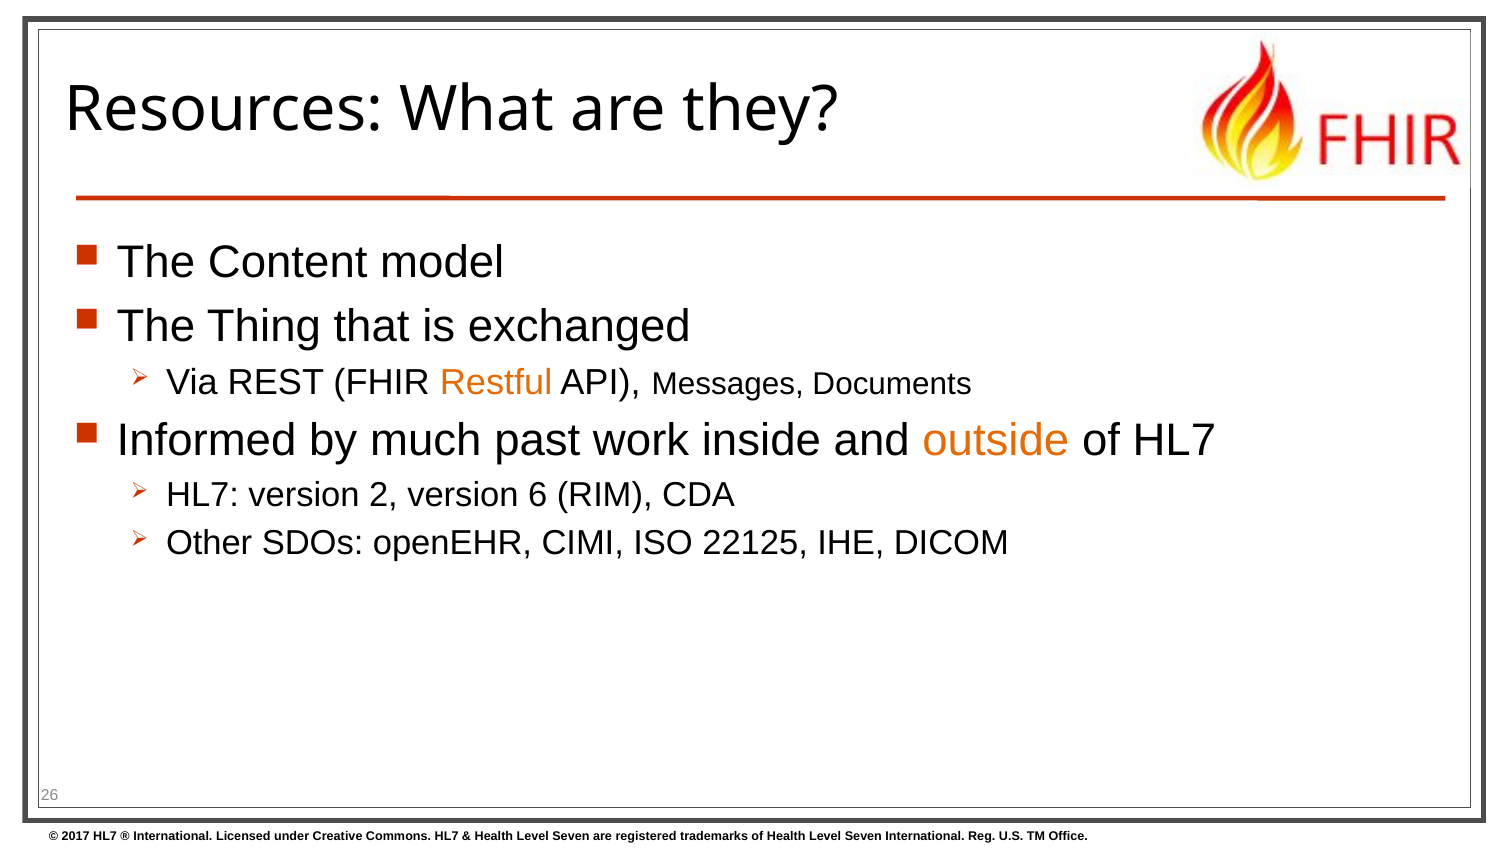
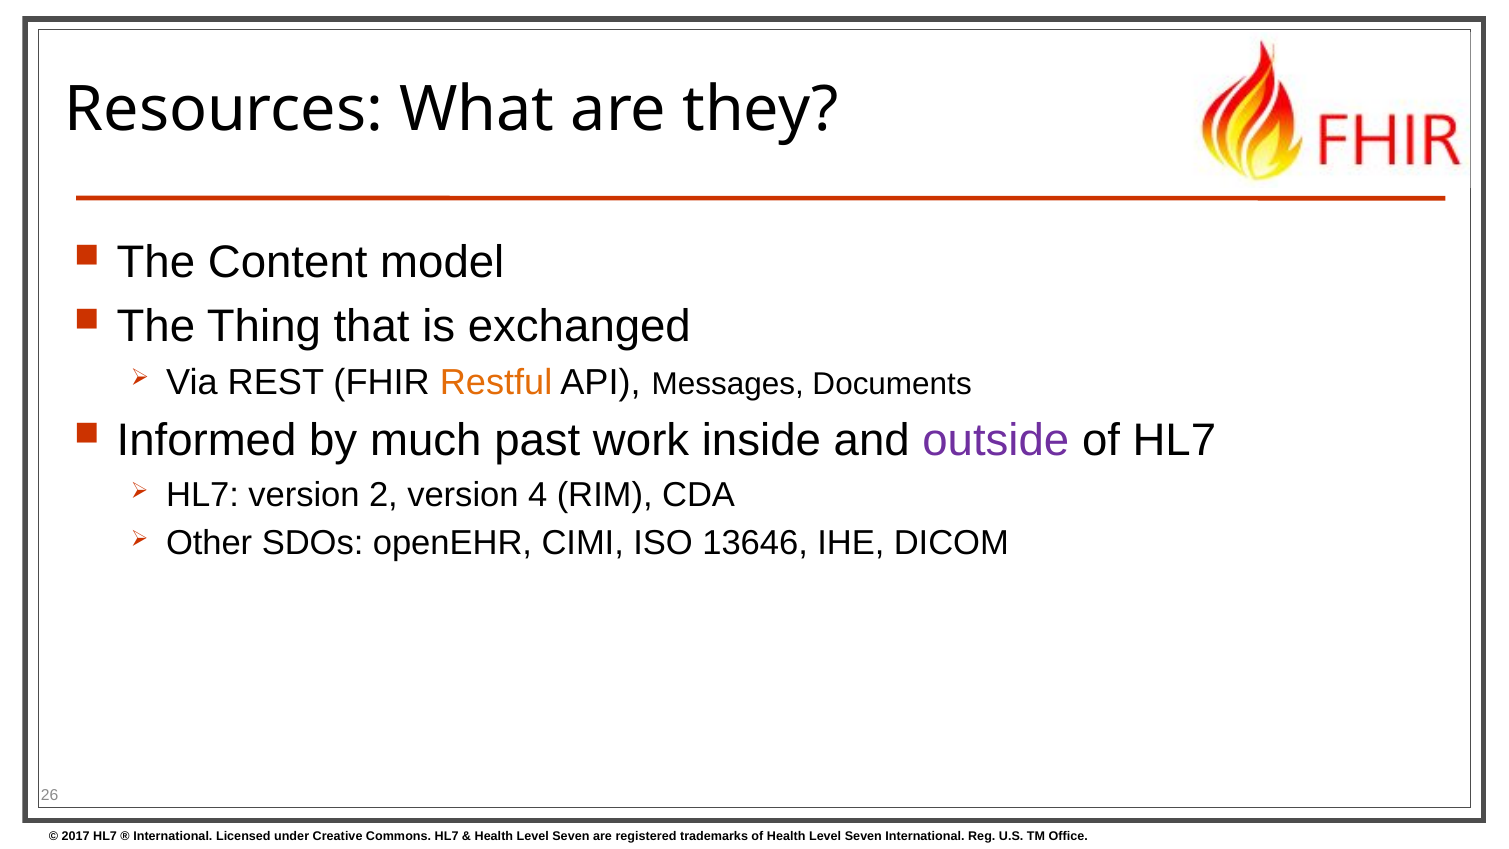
outside colour: orange -> purple
6: 6 -> 4
22125: 22125 -> 13646
